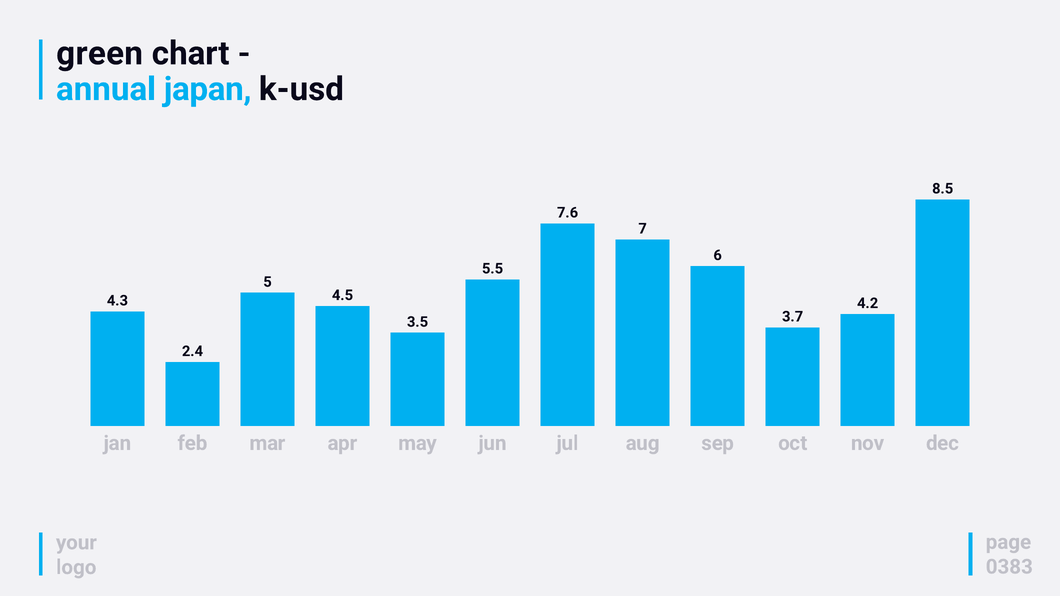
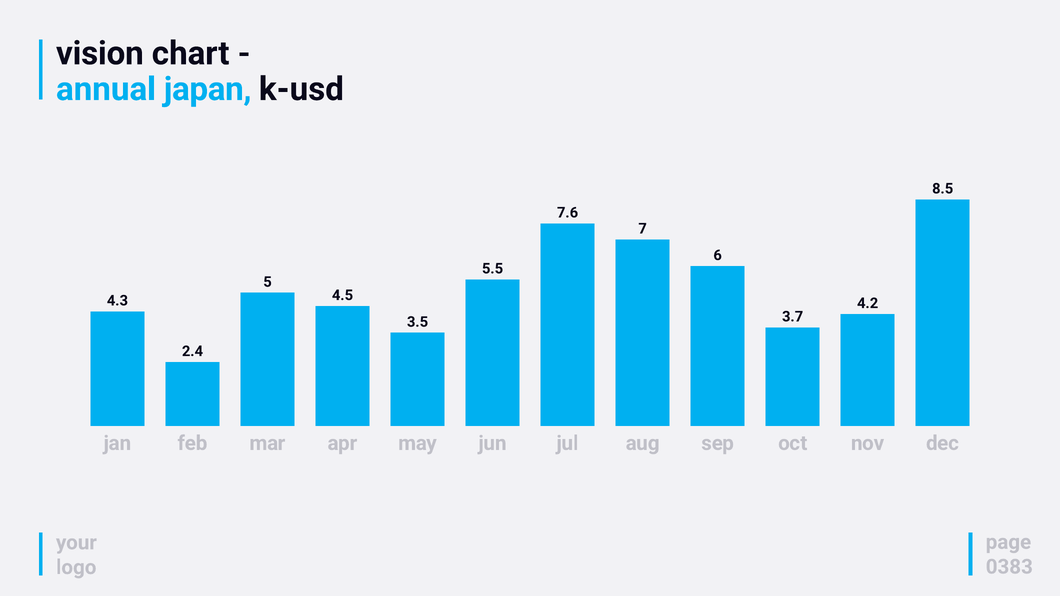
green: green -> vision
